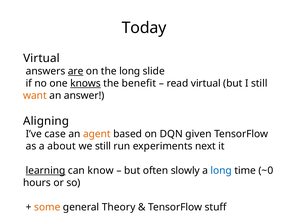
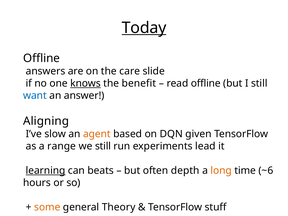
Today underline: none -> present
Virtual at (41, 58): Virtual -> Offline
are underline: present -> none
the long: long -> care
read virtual: virtual -> offline
want colour: orange -> blue
case: case -> slow
about: about -> range
next: next -> lead
know: know -> beats
slowly: slowly -> depth
long at (221, 171) colour: blue -> orange
~0: ~0 -> ~6
